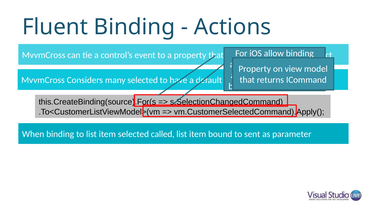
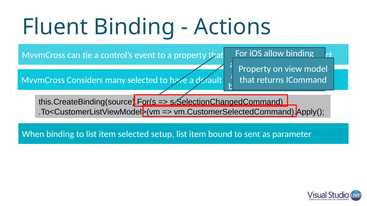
called: called -> setup
